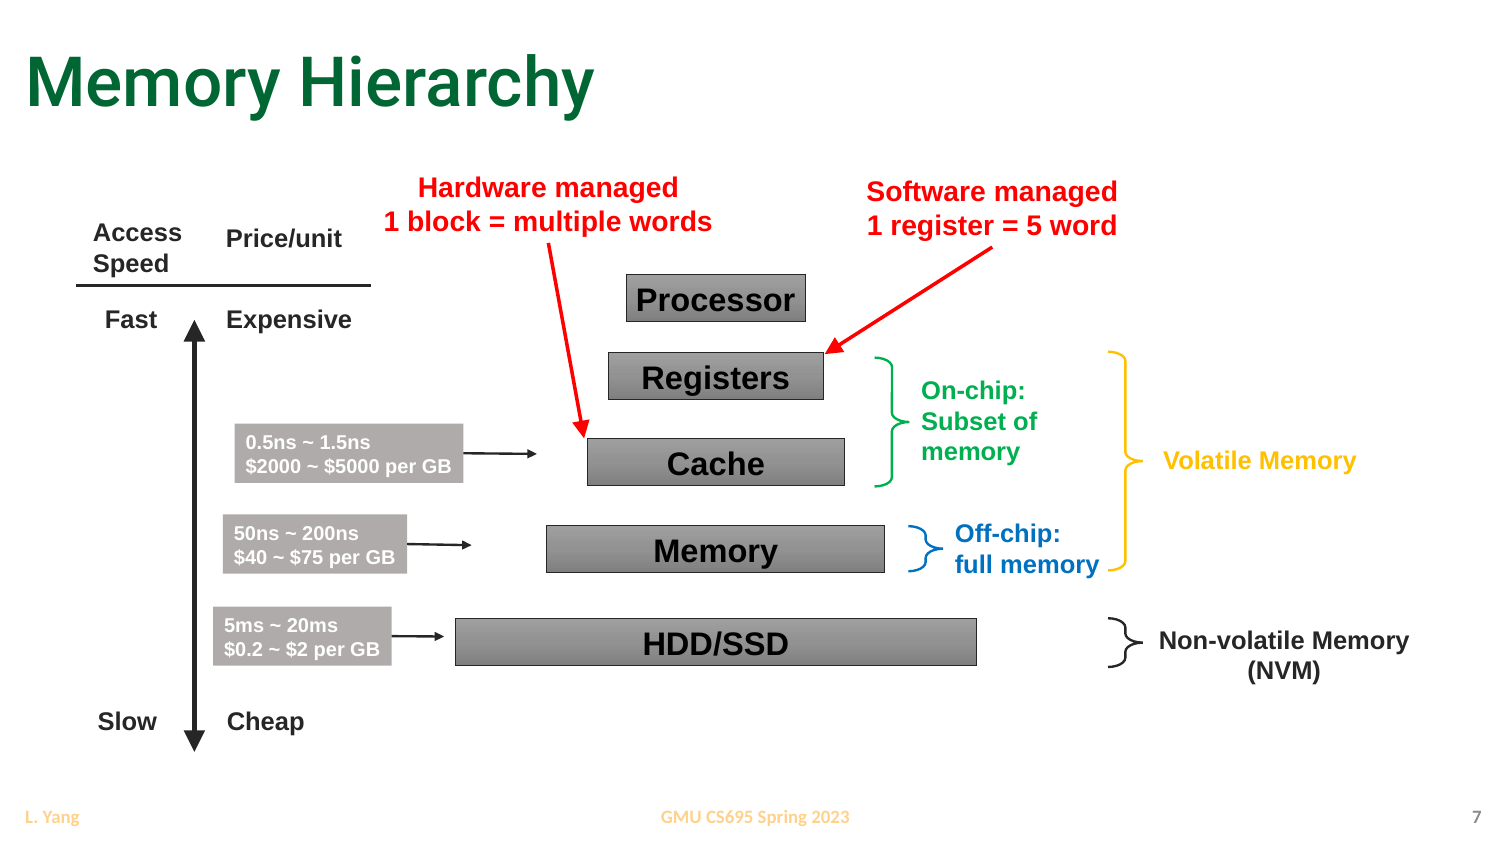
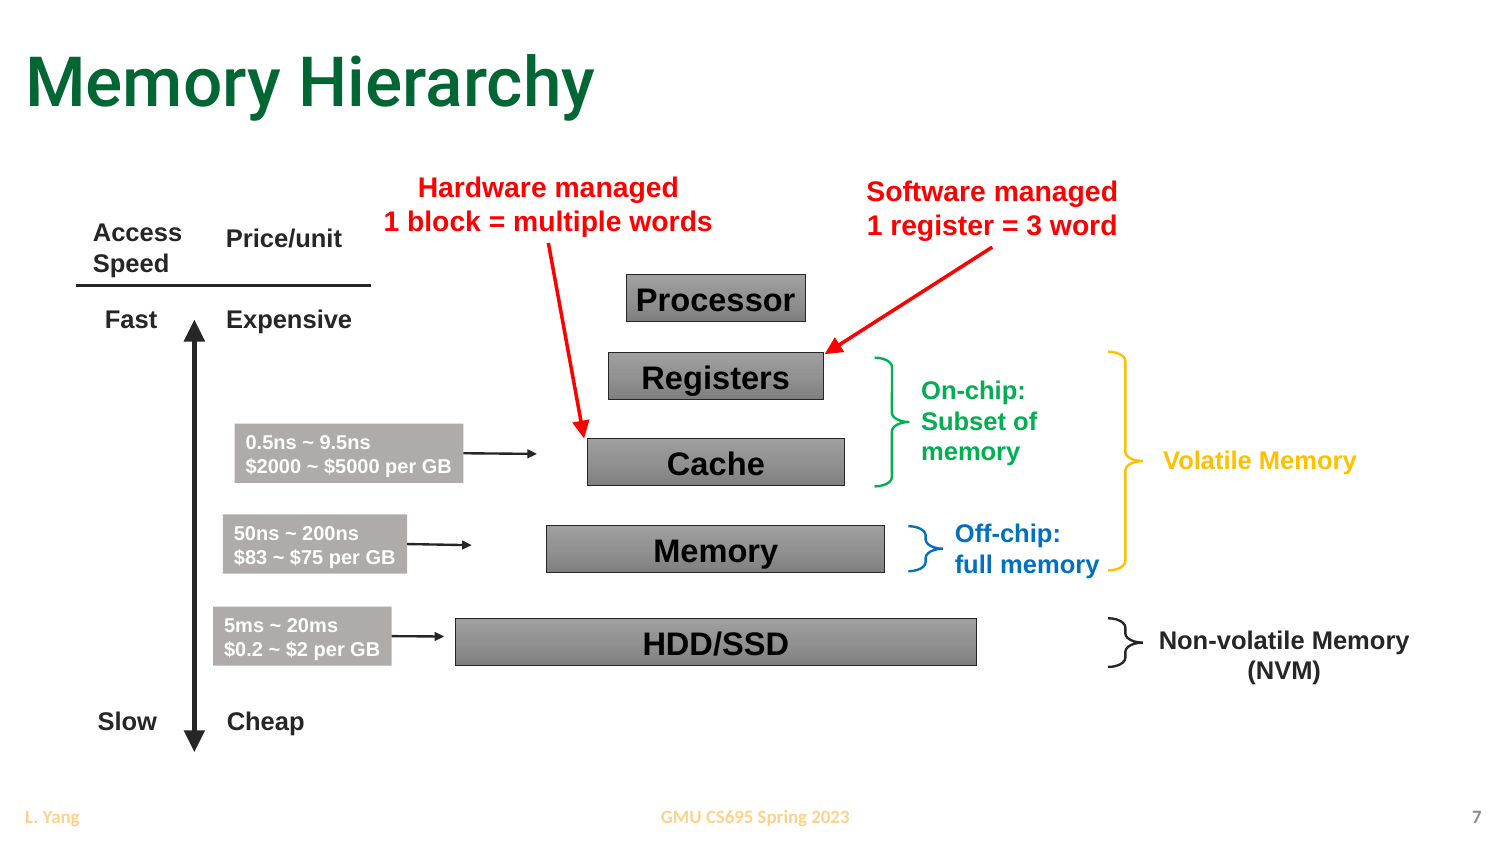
5: 5 -> 3
1.5ns: 1.5ns -> 9.5ns
$40: $40 -> $83
